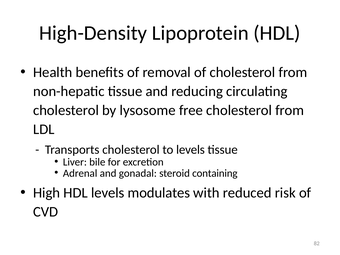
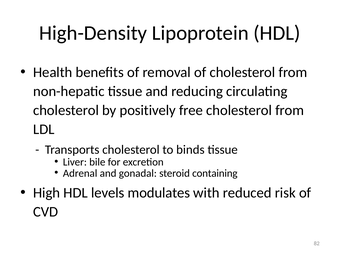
lysosome: lysosome -> positively
to levels: levels -> binds
